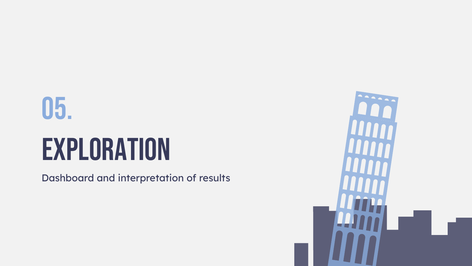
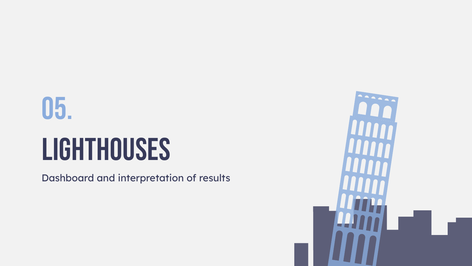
exploration: exploration -> lighthouses
